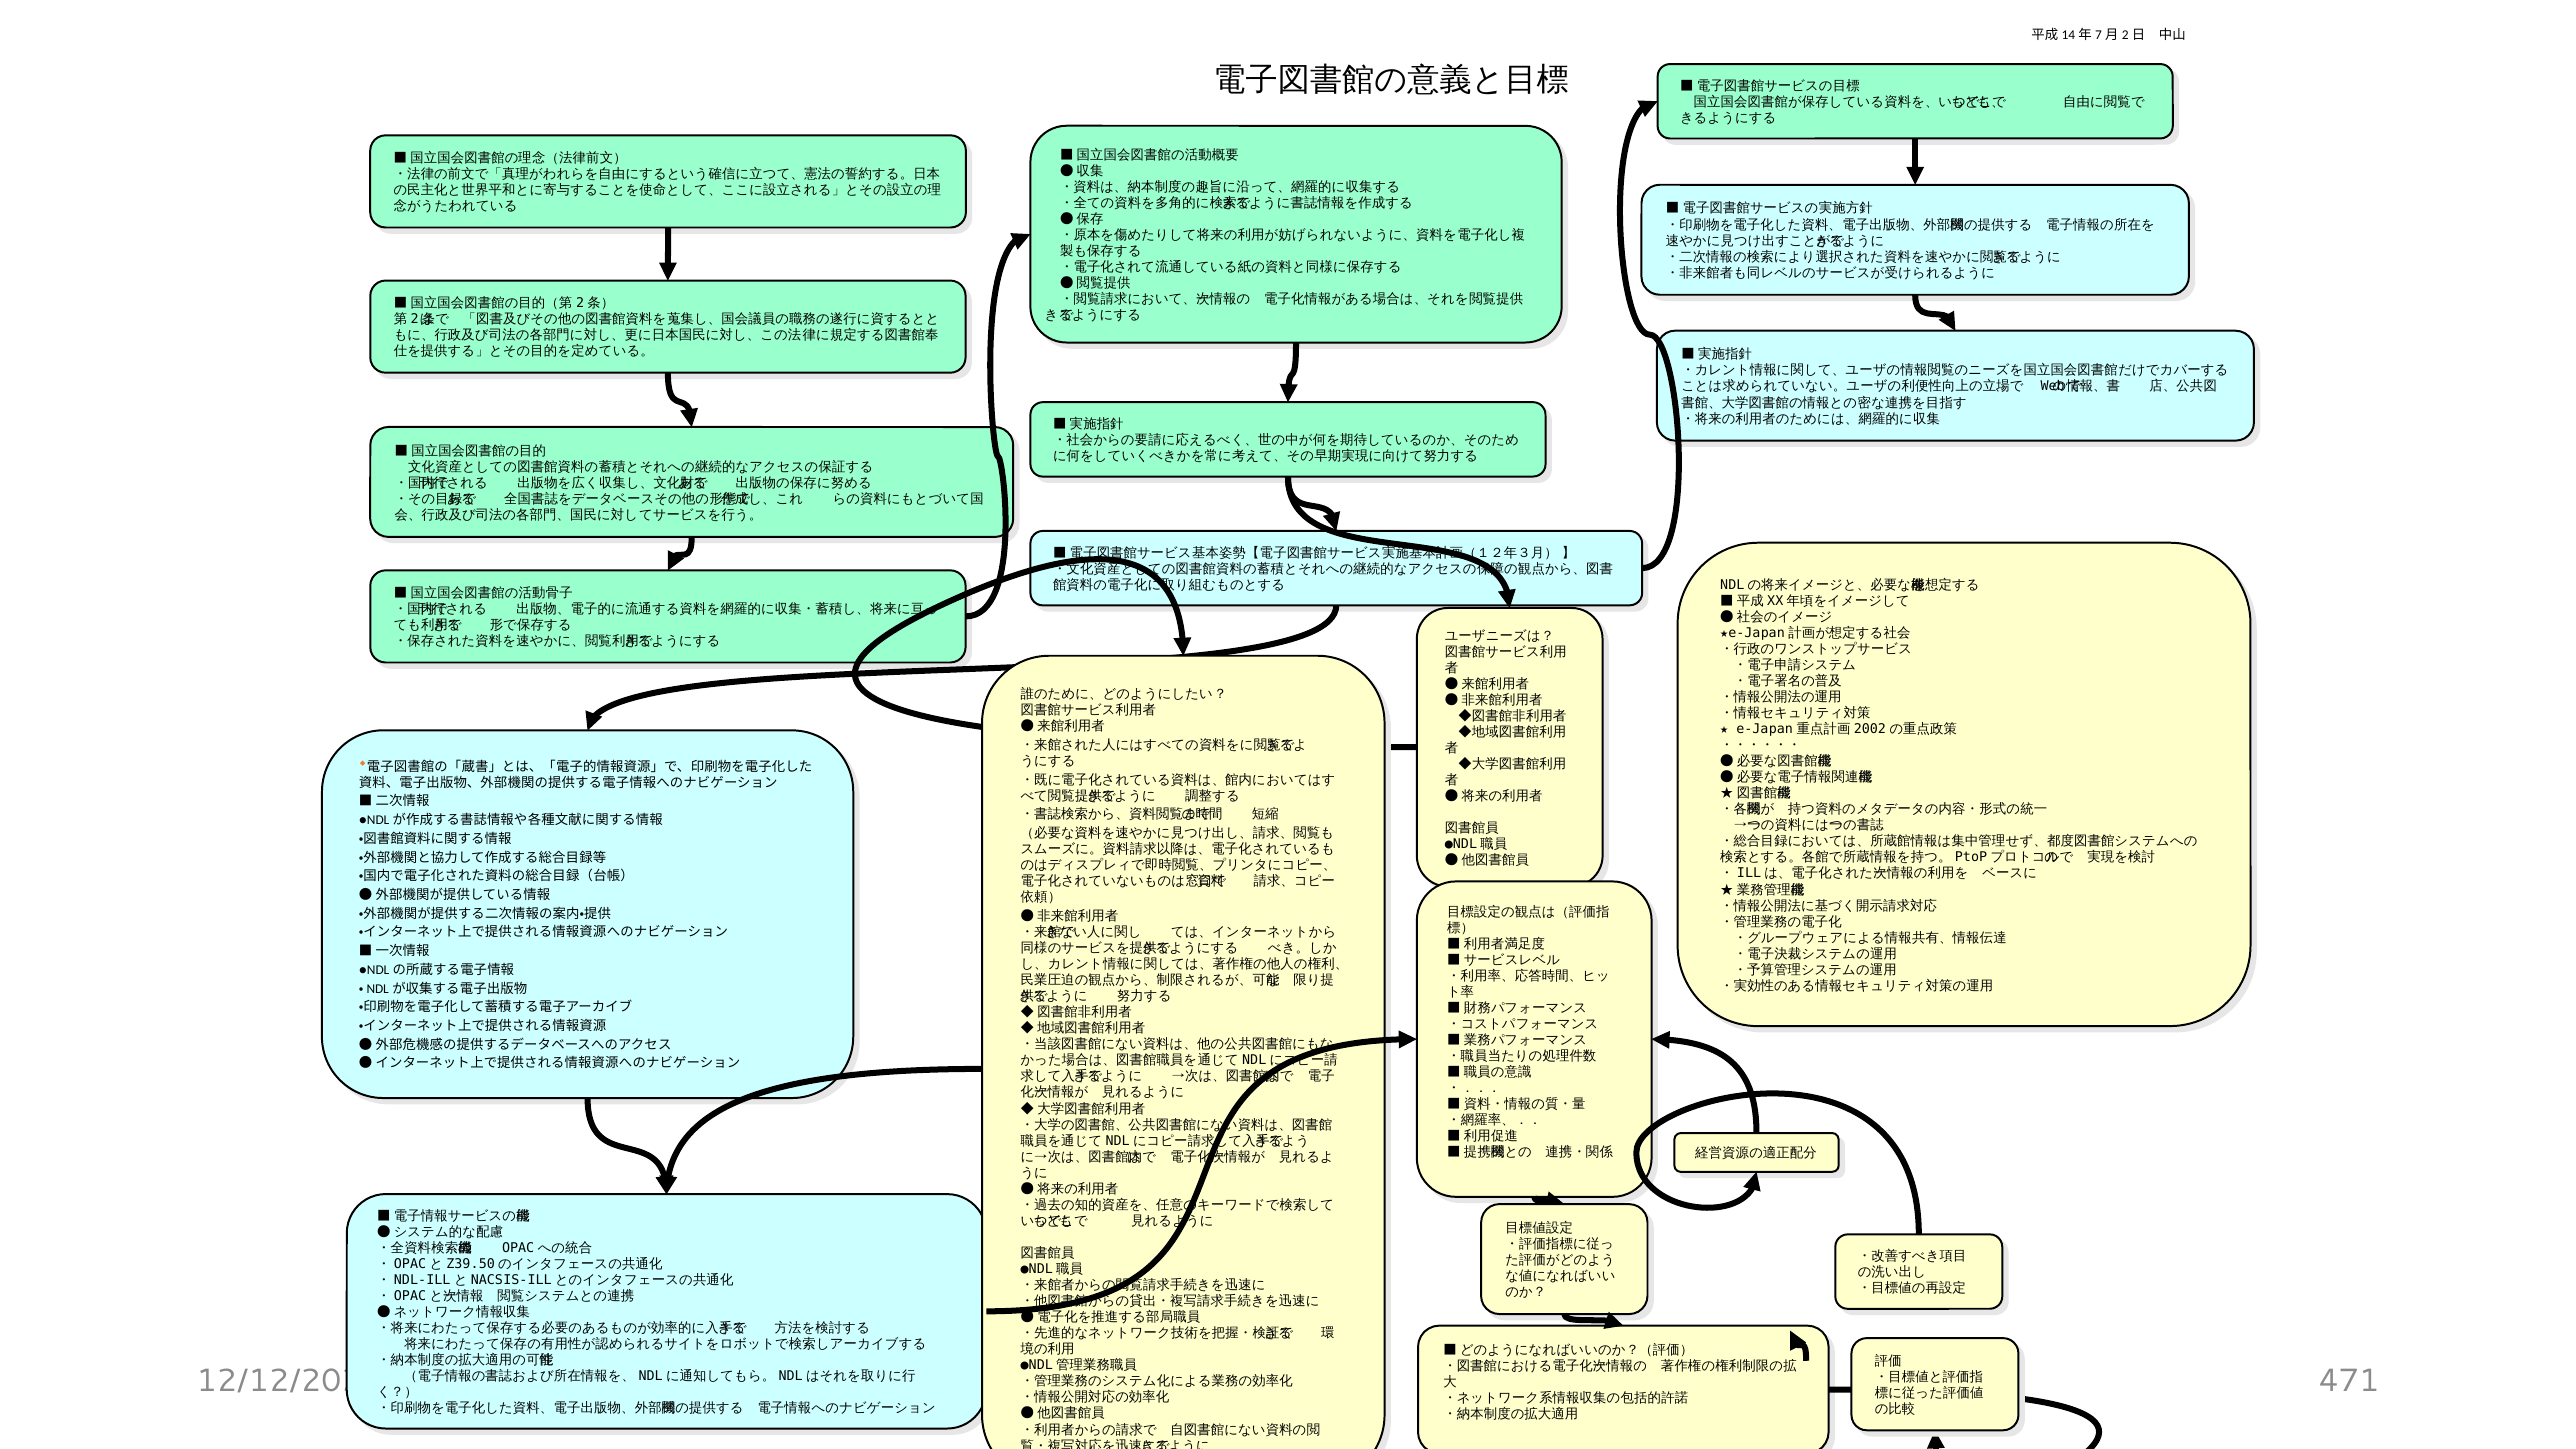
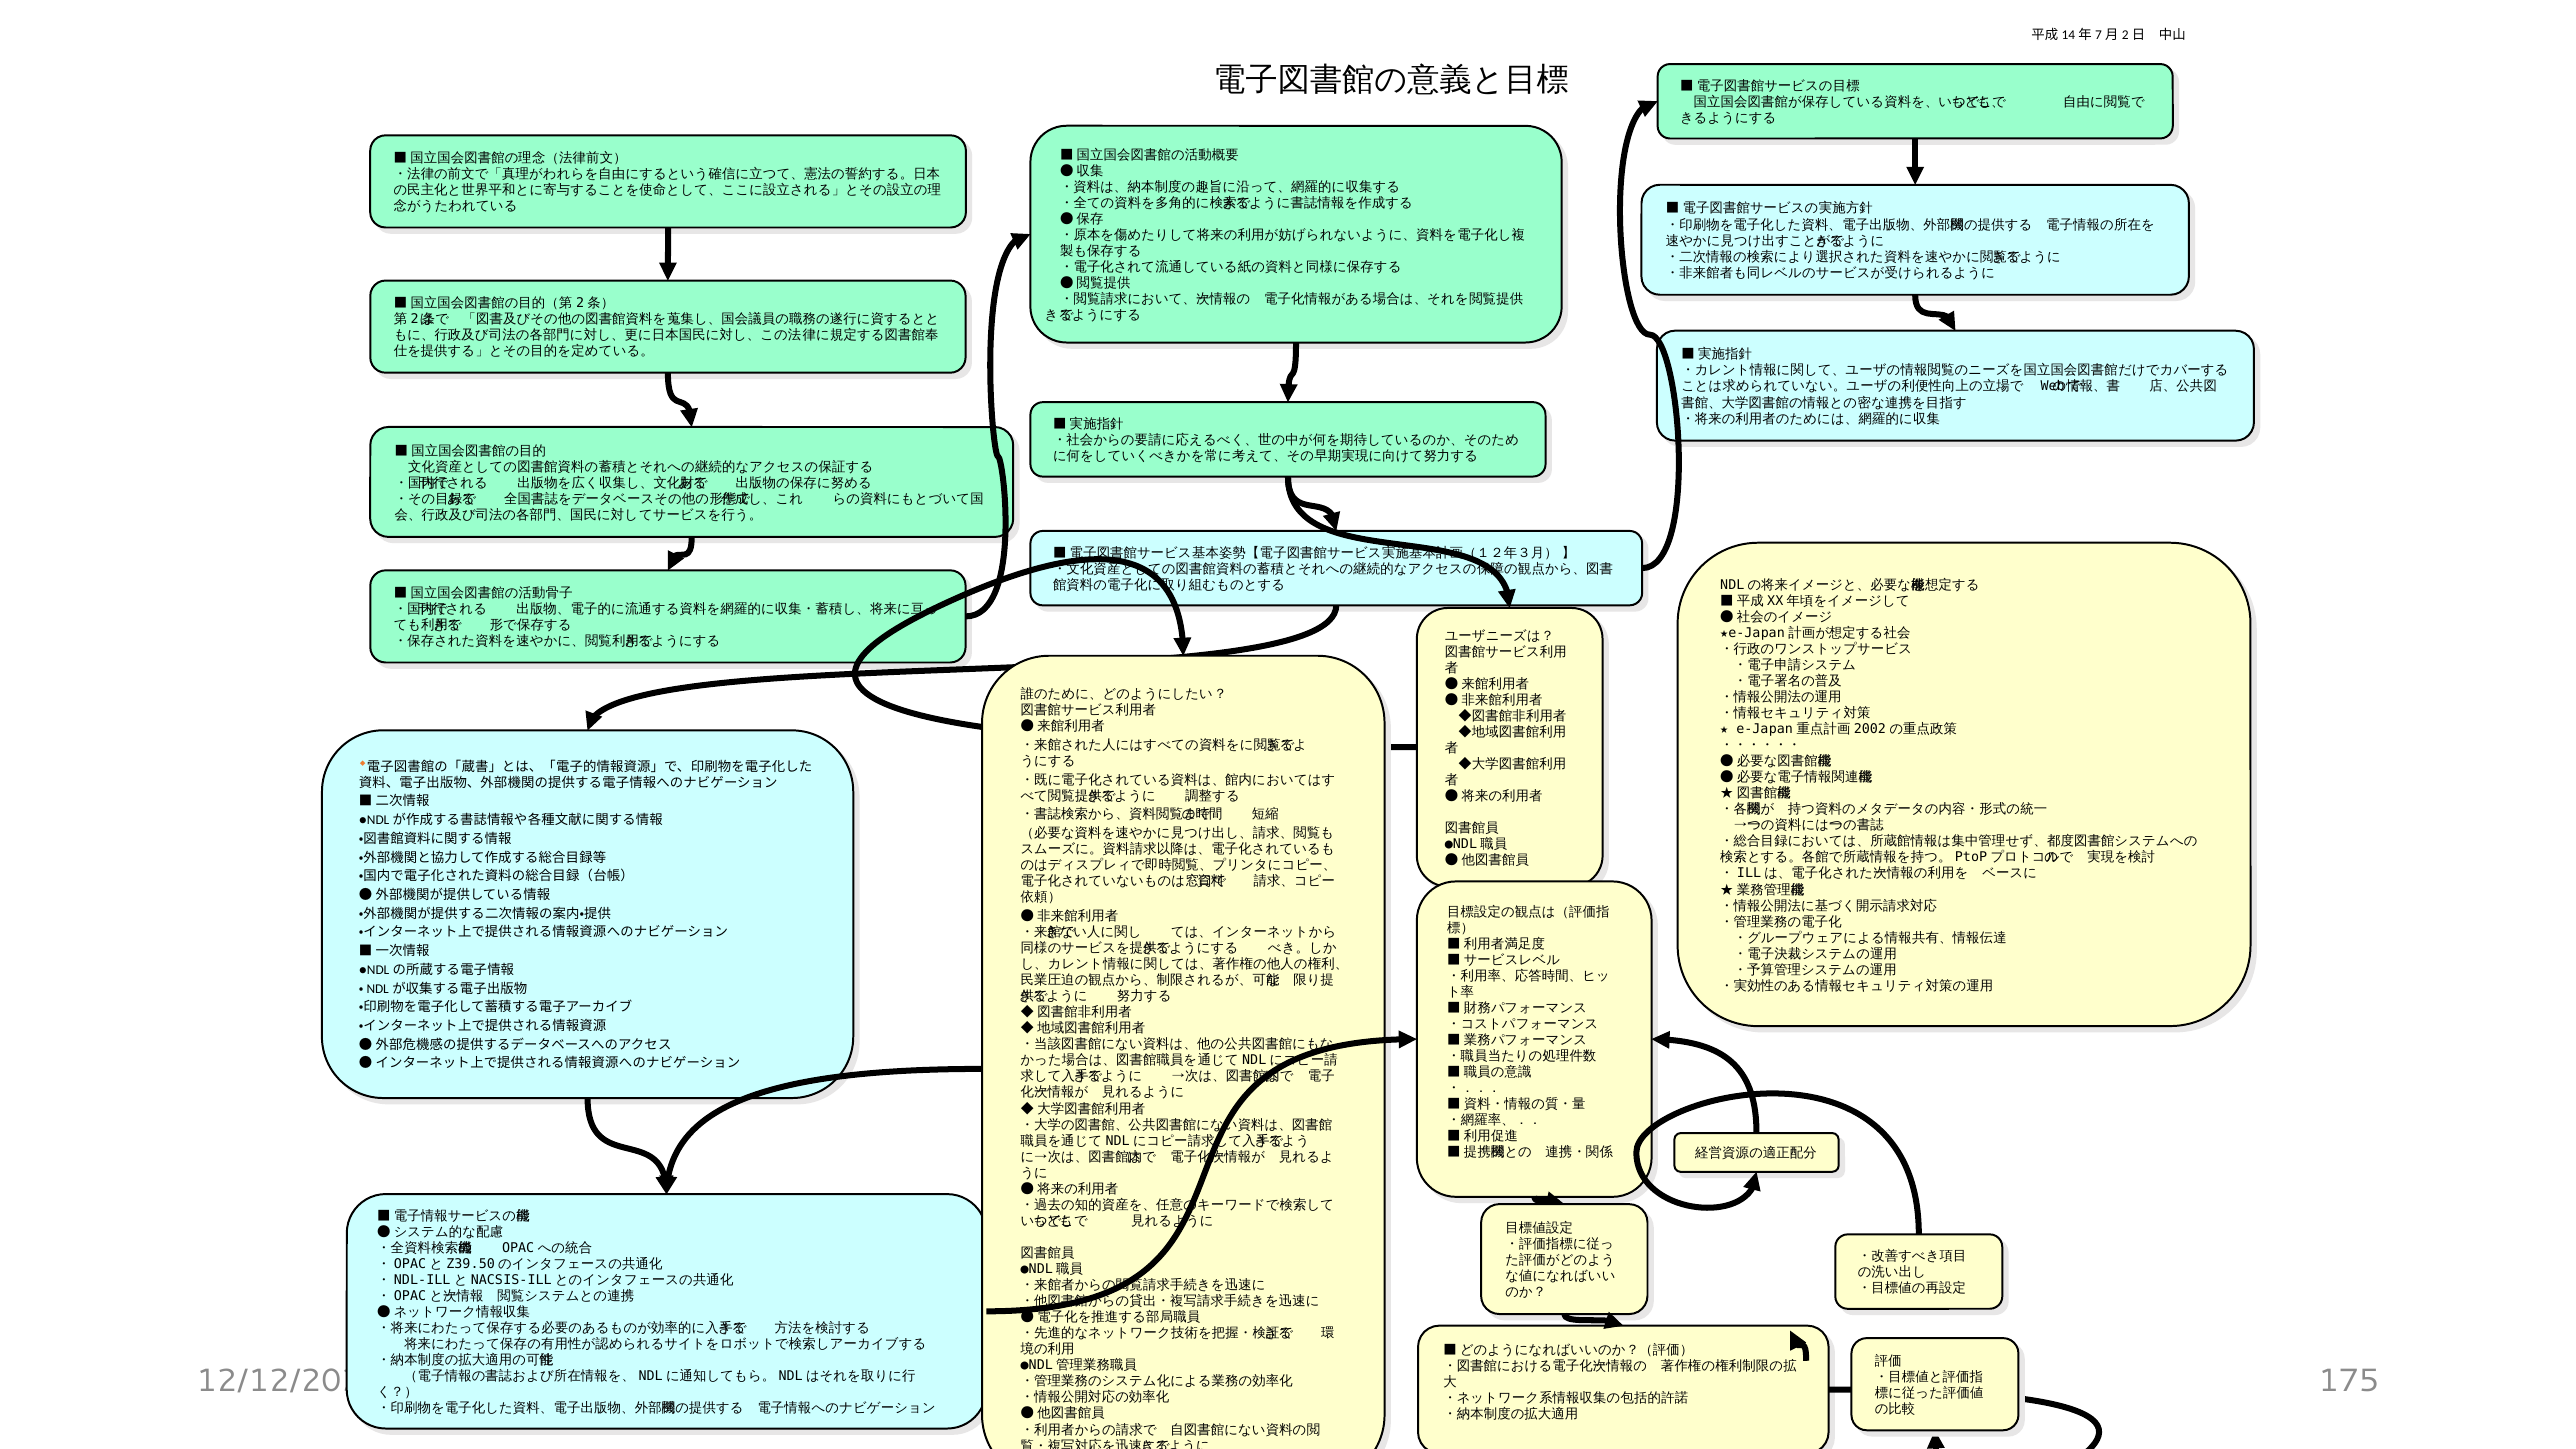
471: 471 -> 175
